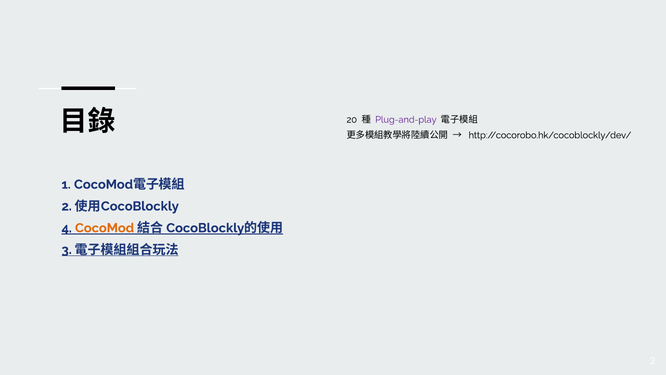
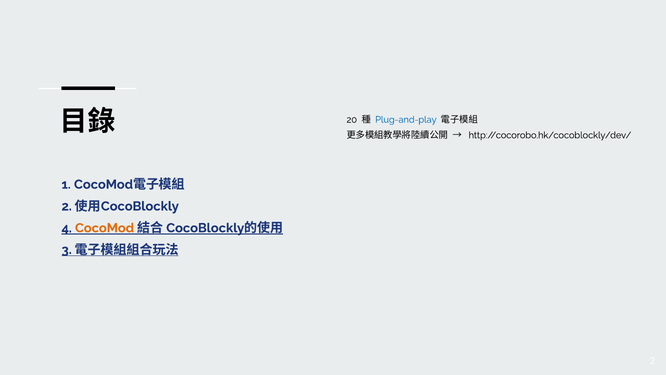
Plug-and-play colour: purple -> blue
